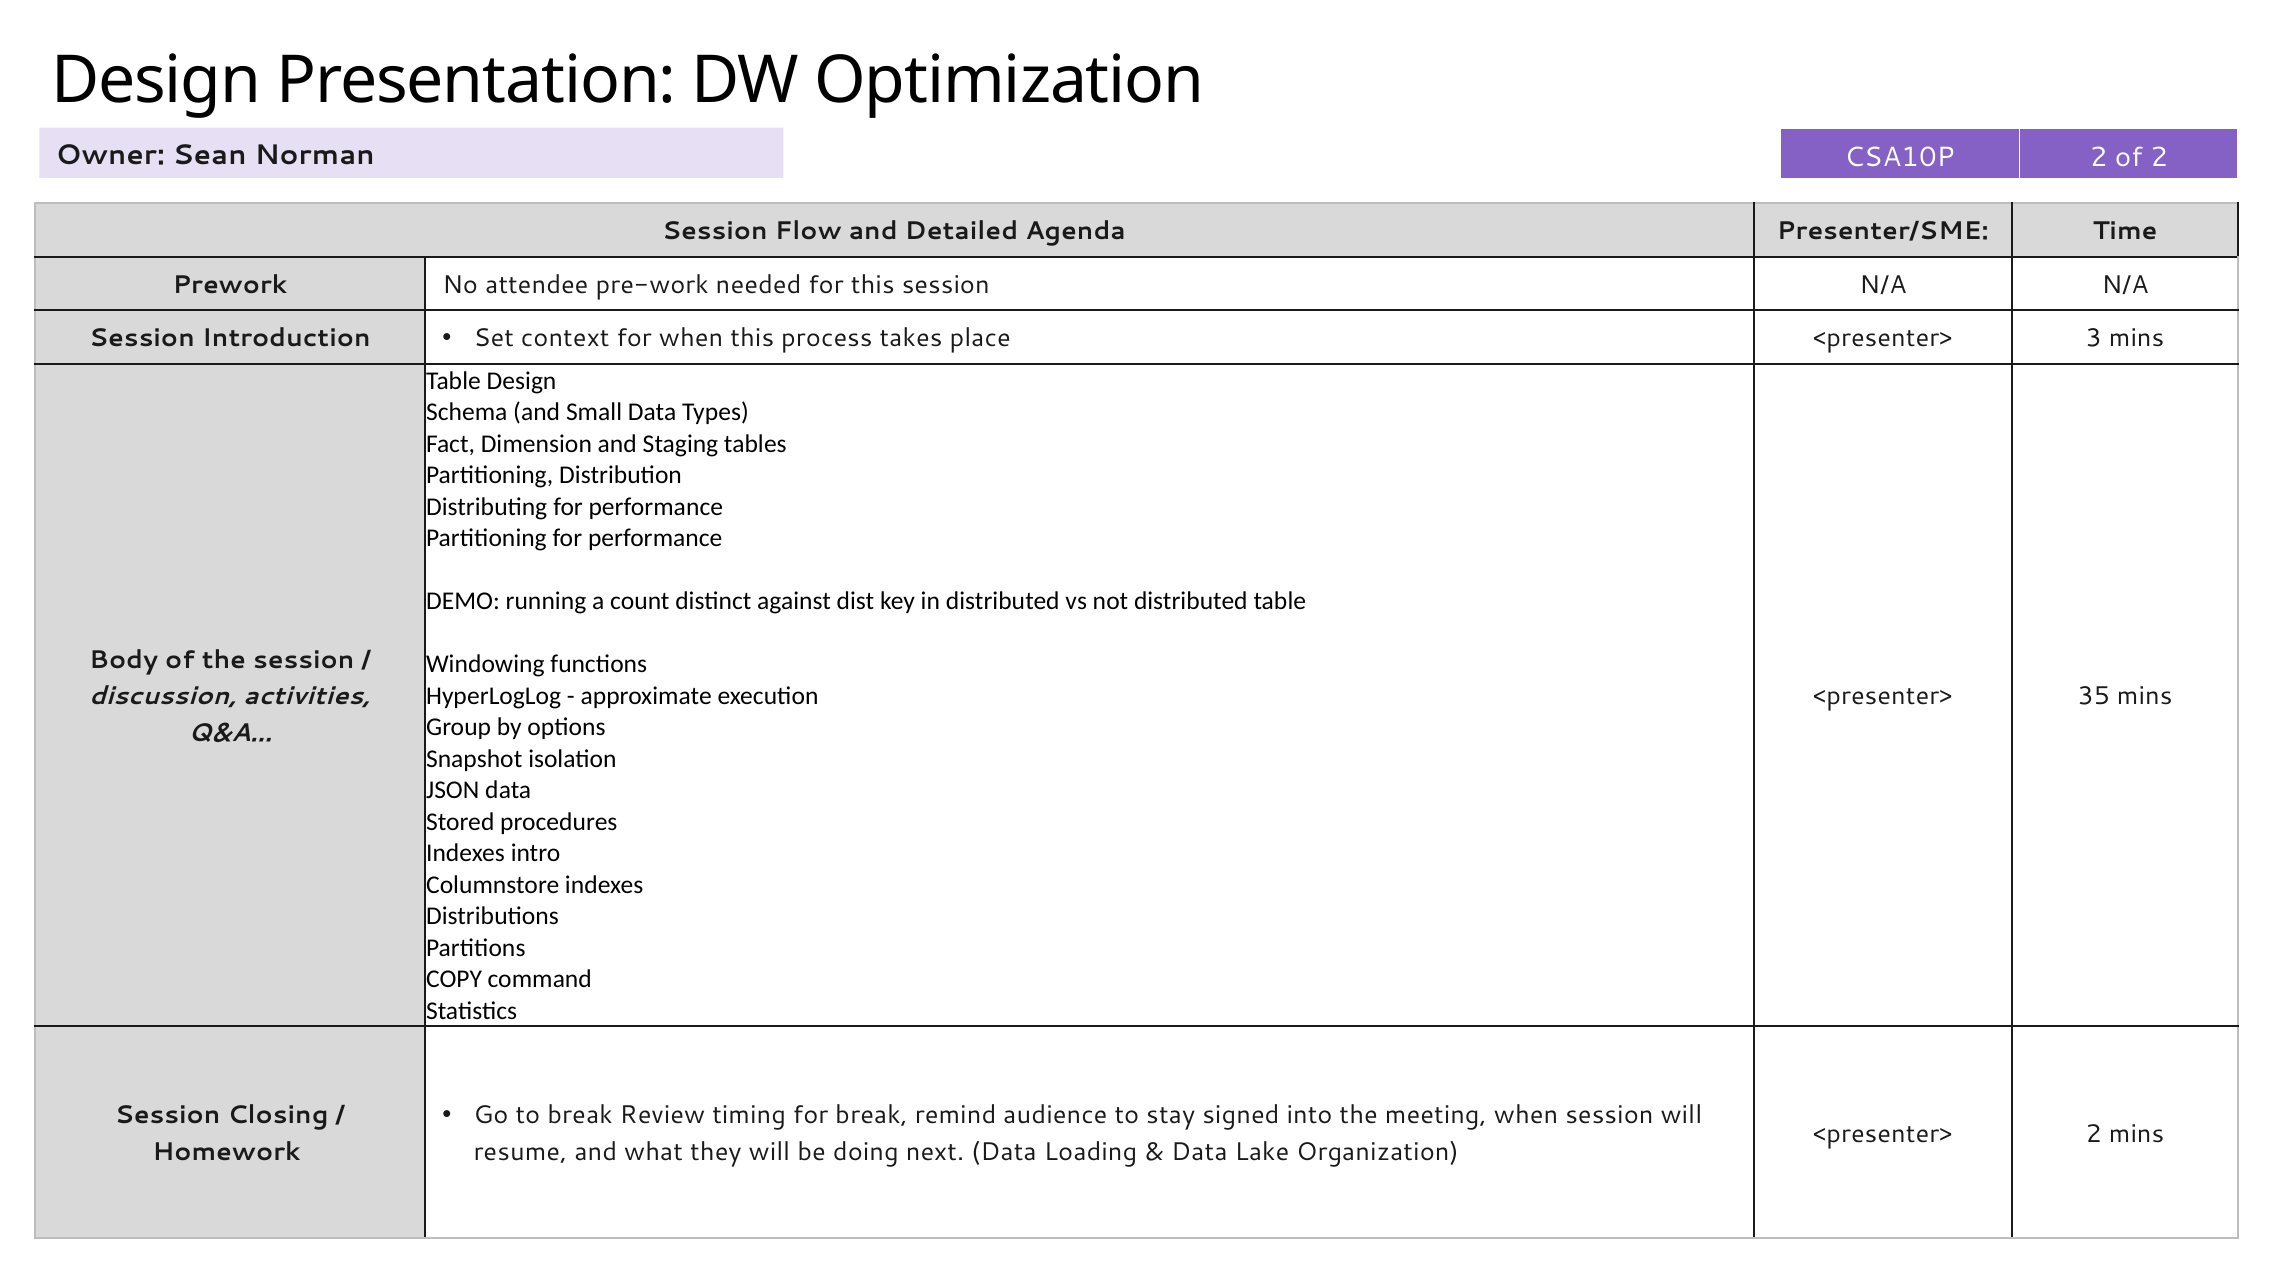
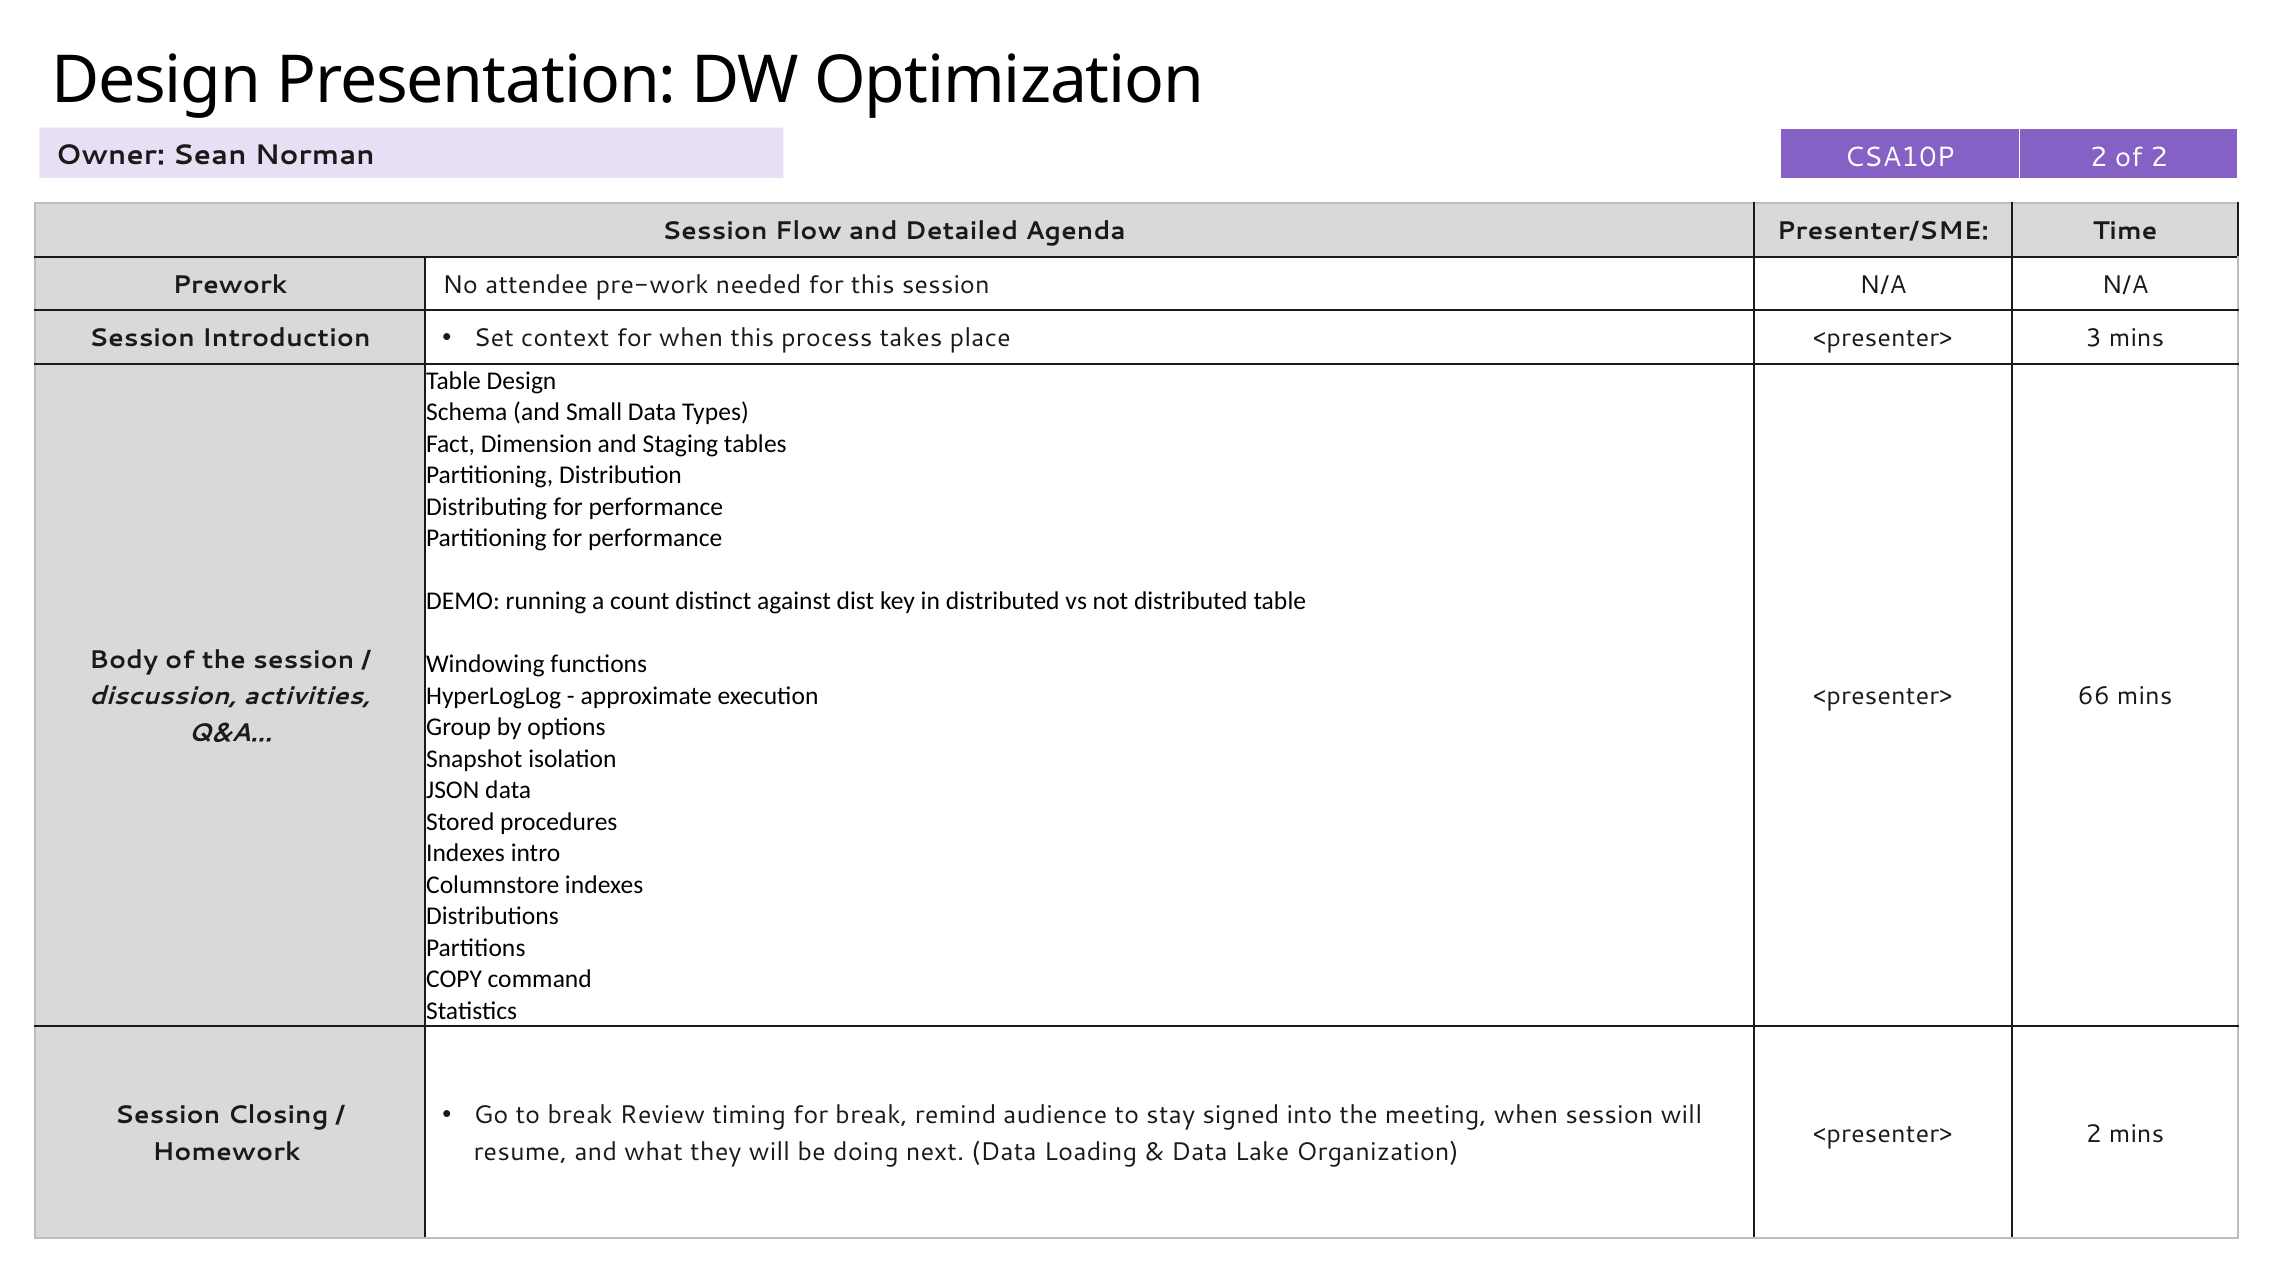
35: 35 -> 66
